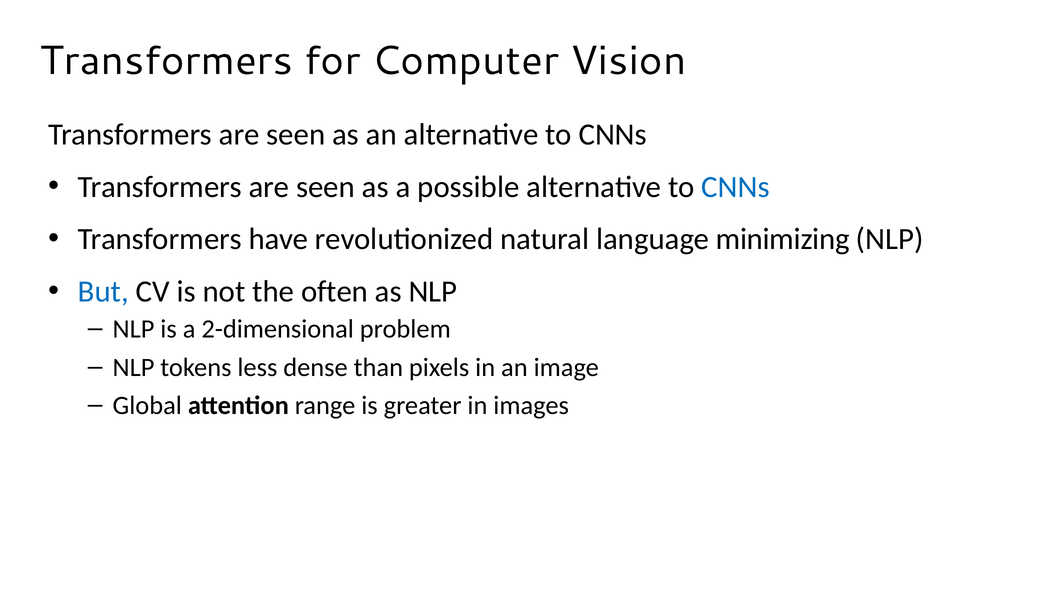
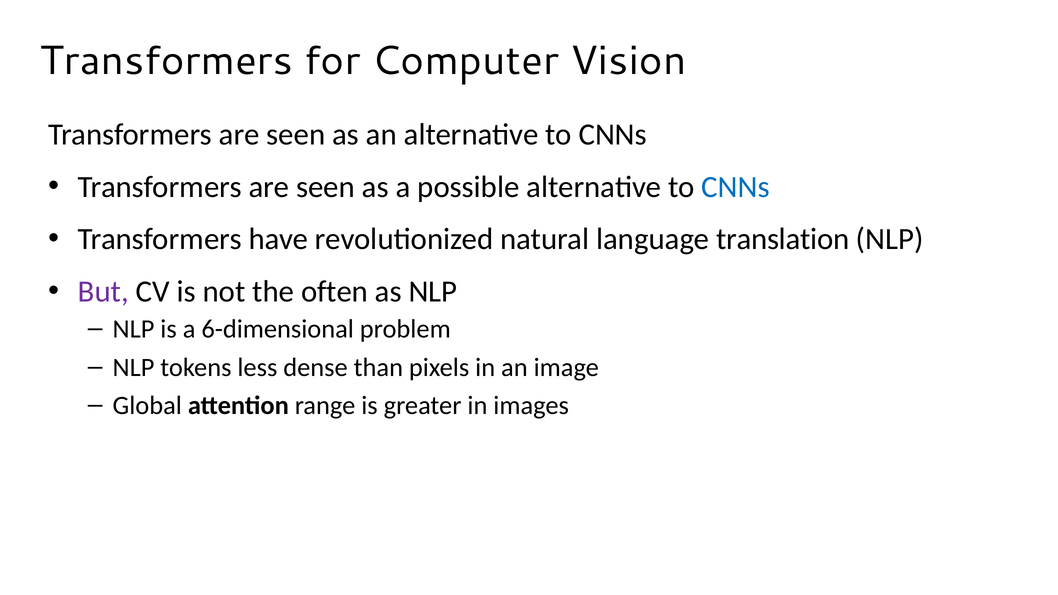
minimizing: minimizing -> translation
But colour: blue -> purple
2-dimensional: 2-dimensional -> 6-dimensional
